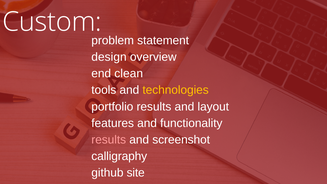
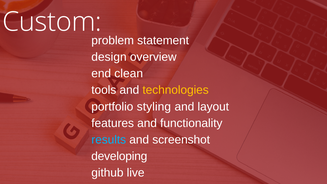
portfolio results: results -> styling
results at (109, 140) colour: pink -> light blue
calligraphy: calligraphy -> developing
site: site -> live
